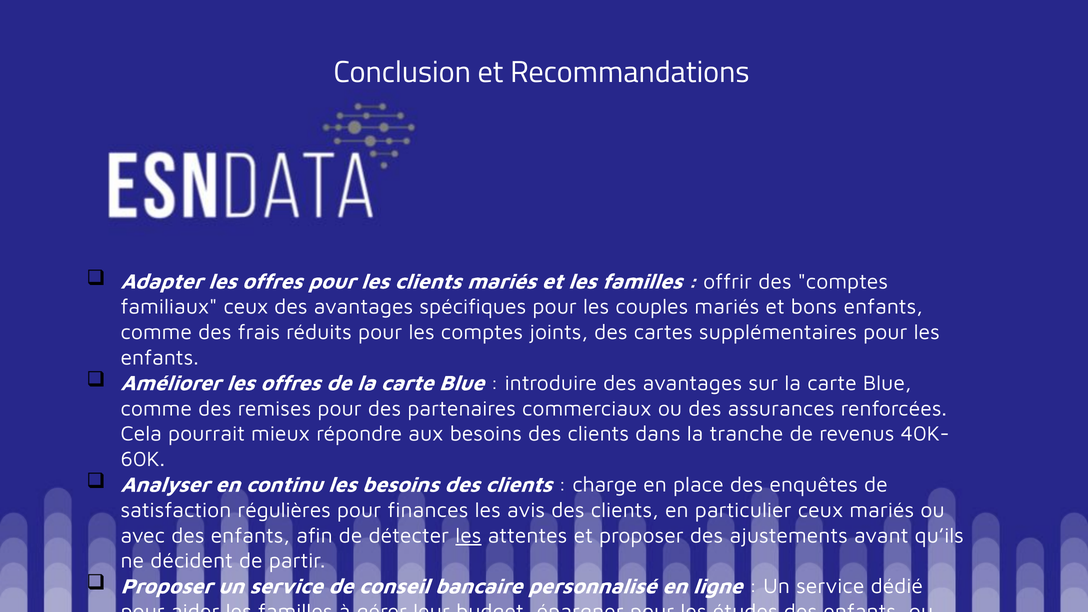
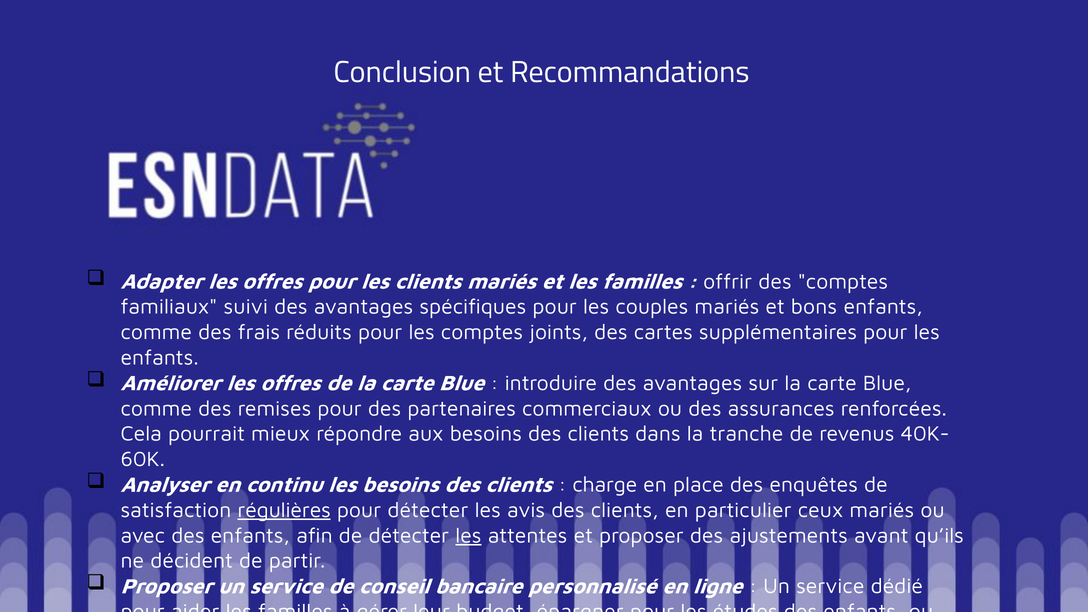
familiaux ceux: ceux -> suivi
régulières underline: none -> present
pour finances: finances -> détecter
